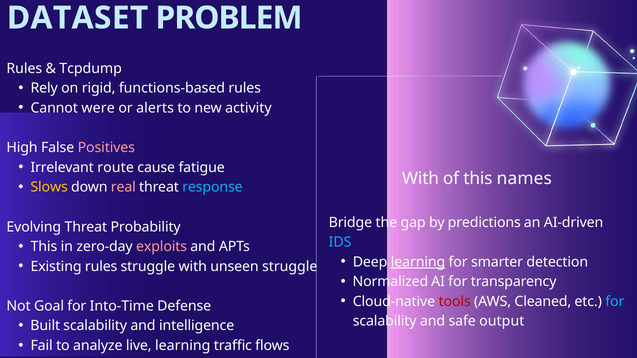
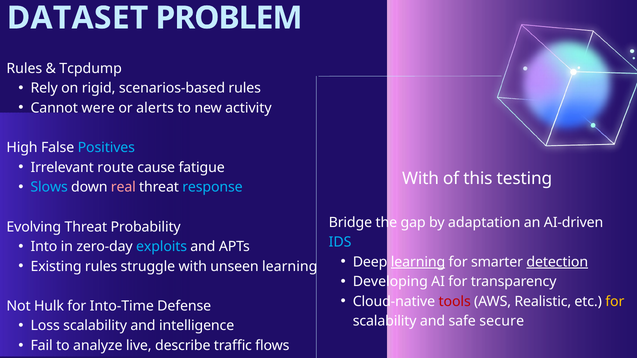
functions-based: functions-based -> scenarios-based
Positives colour: pink -> light blue
names: names -> testing
Slows colour: yellow -> light blue
predictions: predictions -> adaptation
This at (44, 247): This -> Into
exploits colour: pink -> light blue
detection underline: none -> present
unseen struggle: struggle -> learning
Normalized: Normalized -> Developing
Cleaned: Cleaned -> Realistic
for at (615, 302) colour: light blue -> yellow
Goal: Goal -> Hulk
output: output -> secure
Built: Built -> Loss
live learning: learning -> describe
